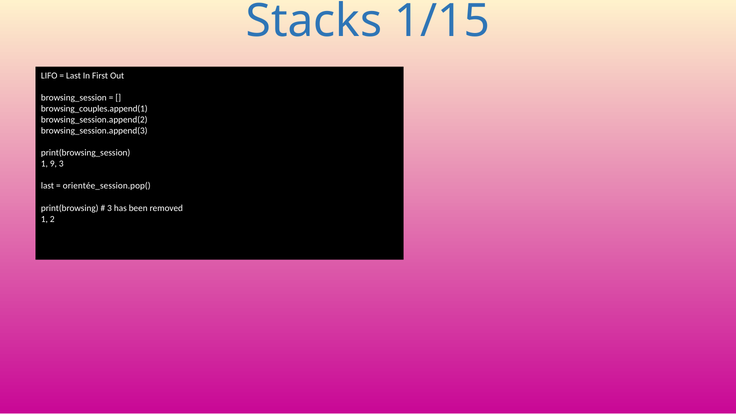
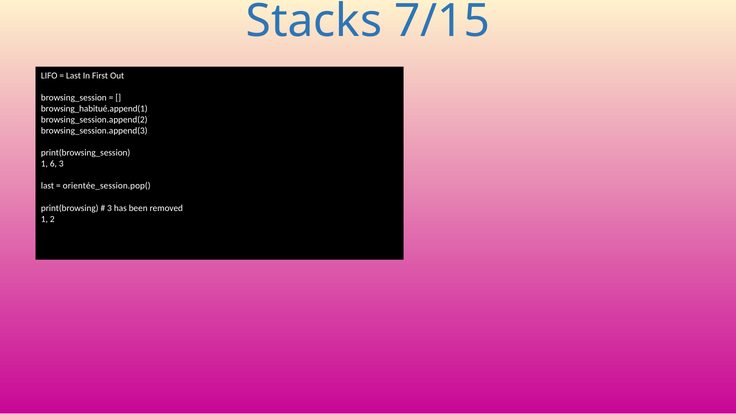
1/15: 1/15 -> 7/15
browsing_couples.append(1: browsing_couples.append(1 -> browsing_habitué.append(1
9: 9 -> 6
